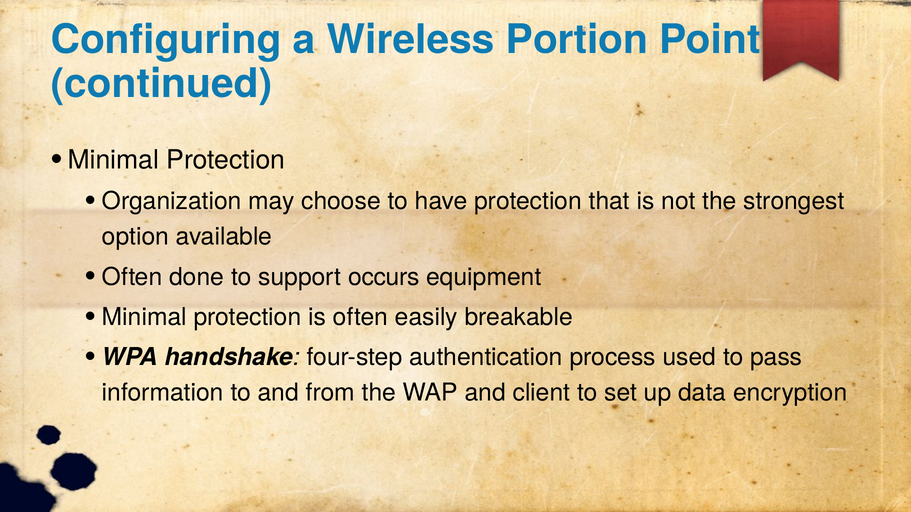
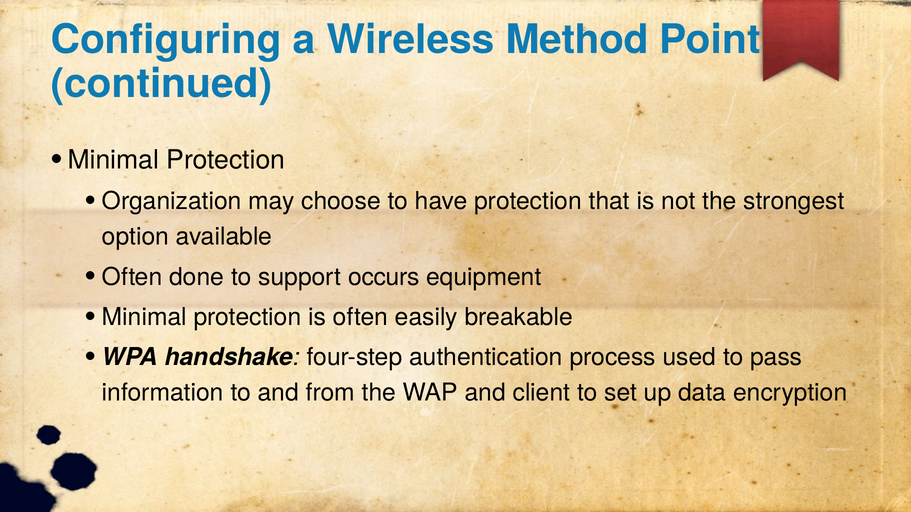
Portion: Portion -> Method
